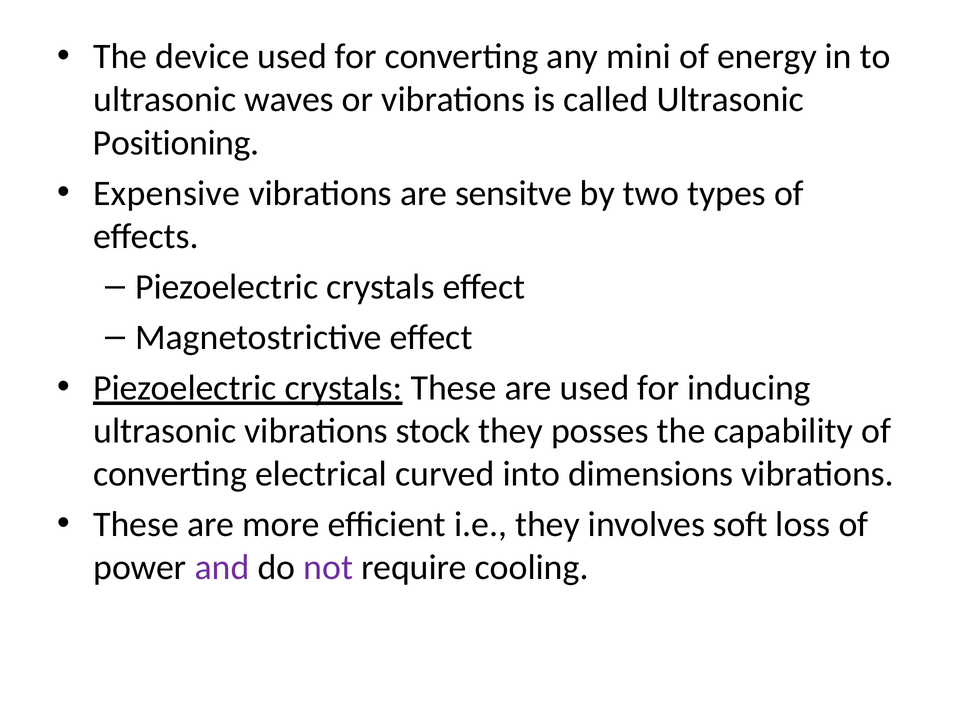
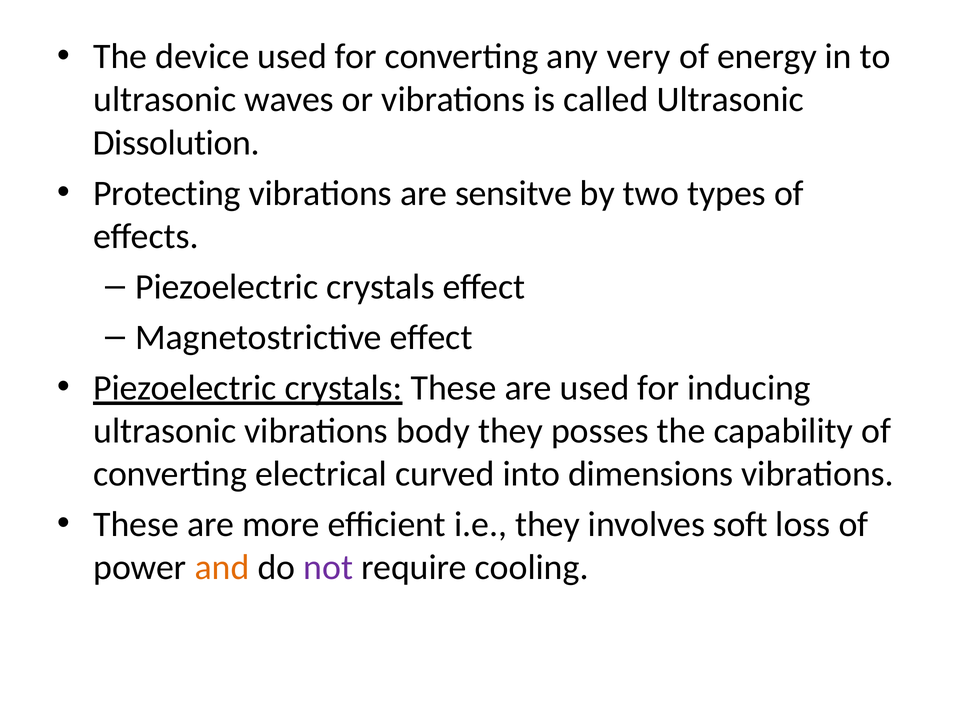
mini: mini -> very
Positioning: Positioning -> Dissolution
Expensive: Expensive -> Protecting
stock: stock -> body
and colour: purple -> orange
